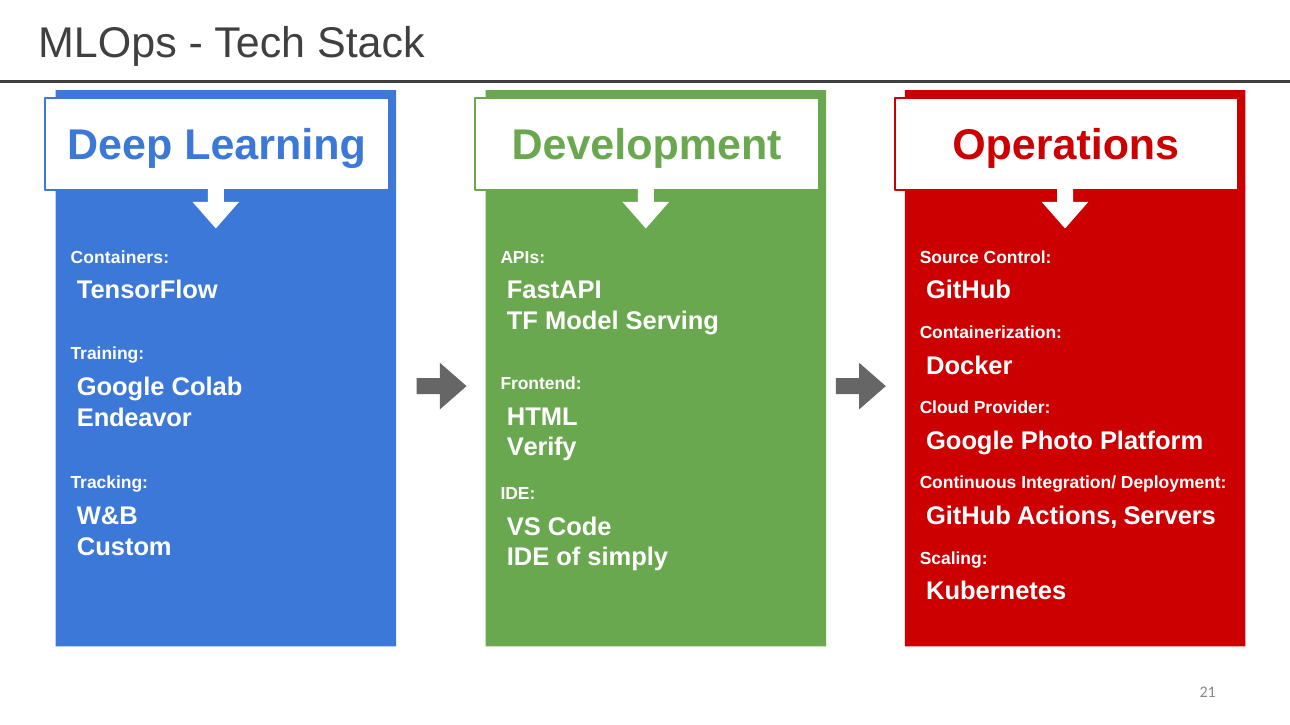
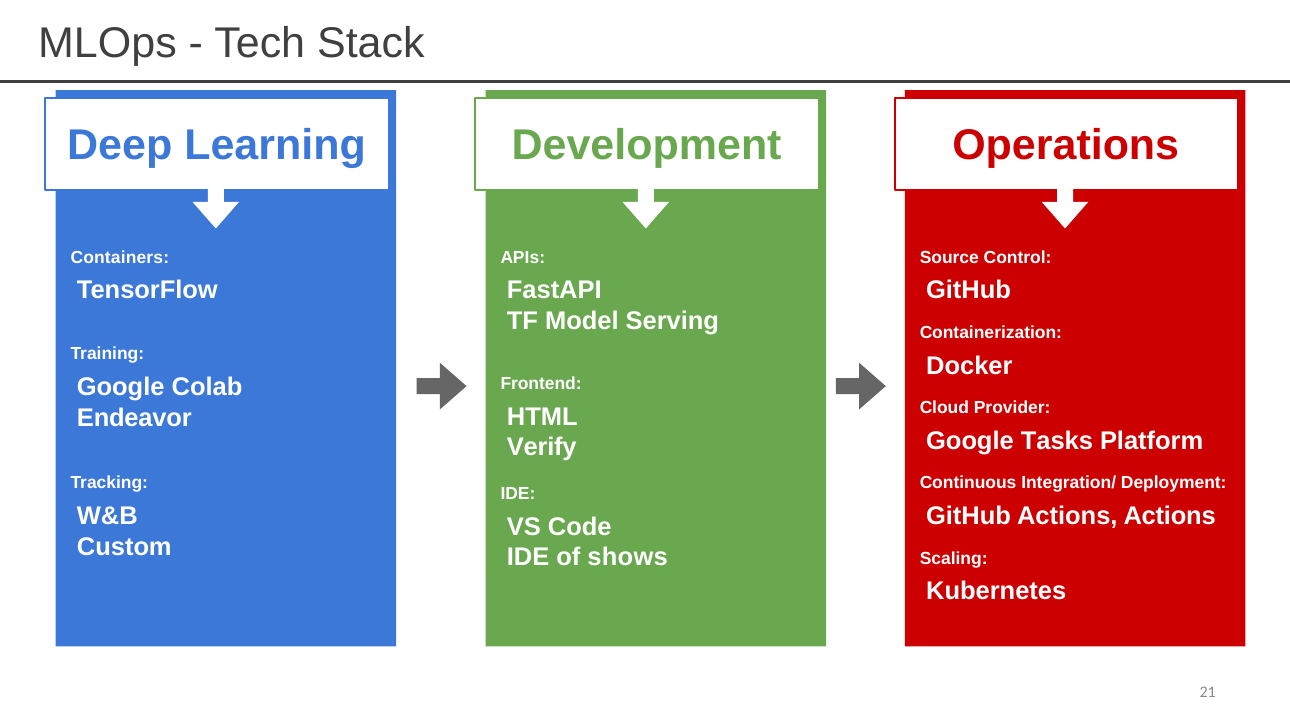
Photo: Photo -> Tasks
Actions Servers: Servers -> Actions
simply: simply -> shows
